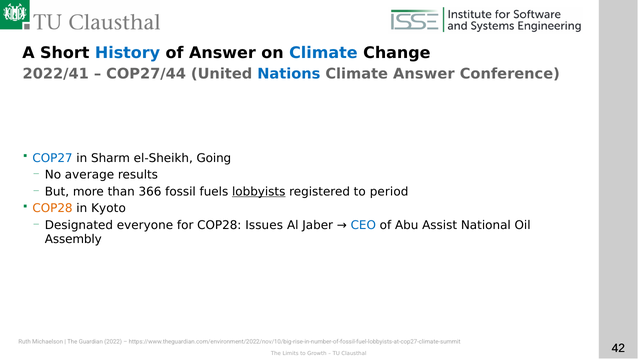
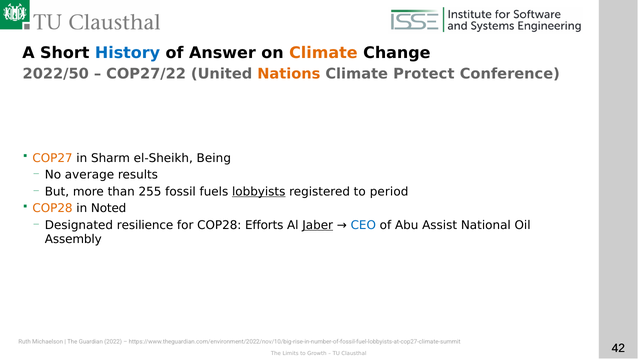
Climate at (323, 53) colour: blue -> orange
2022/41: 2022/41 -> 2022/50
COP27/44: COP27/44 -> COP27/22
Nations colour: blue -> orange
Climate Answer: Answer -> Protect
COP27 colour: blue -> orange
Going: Going -> Being
366: 366 -> 255
Kyoto: Kyoto -> Noted
everyone: everyone -> resilience
Issues: Issues -> Efforts
Jaber underline: none -> present
